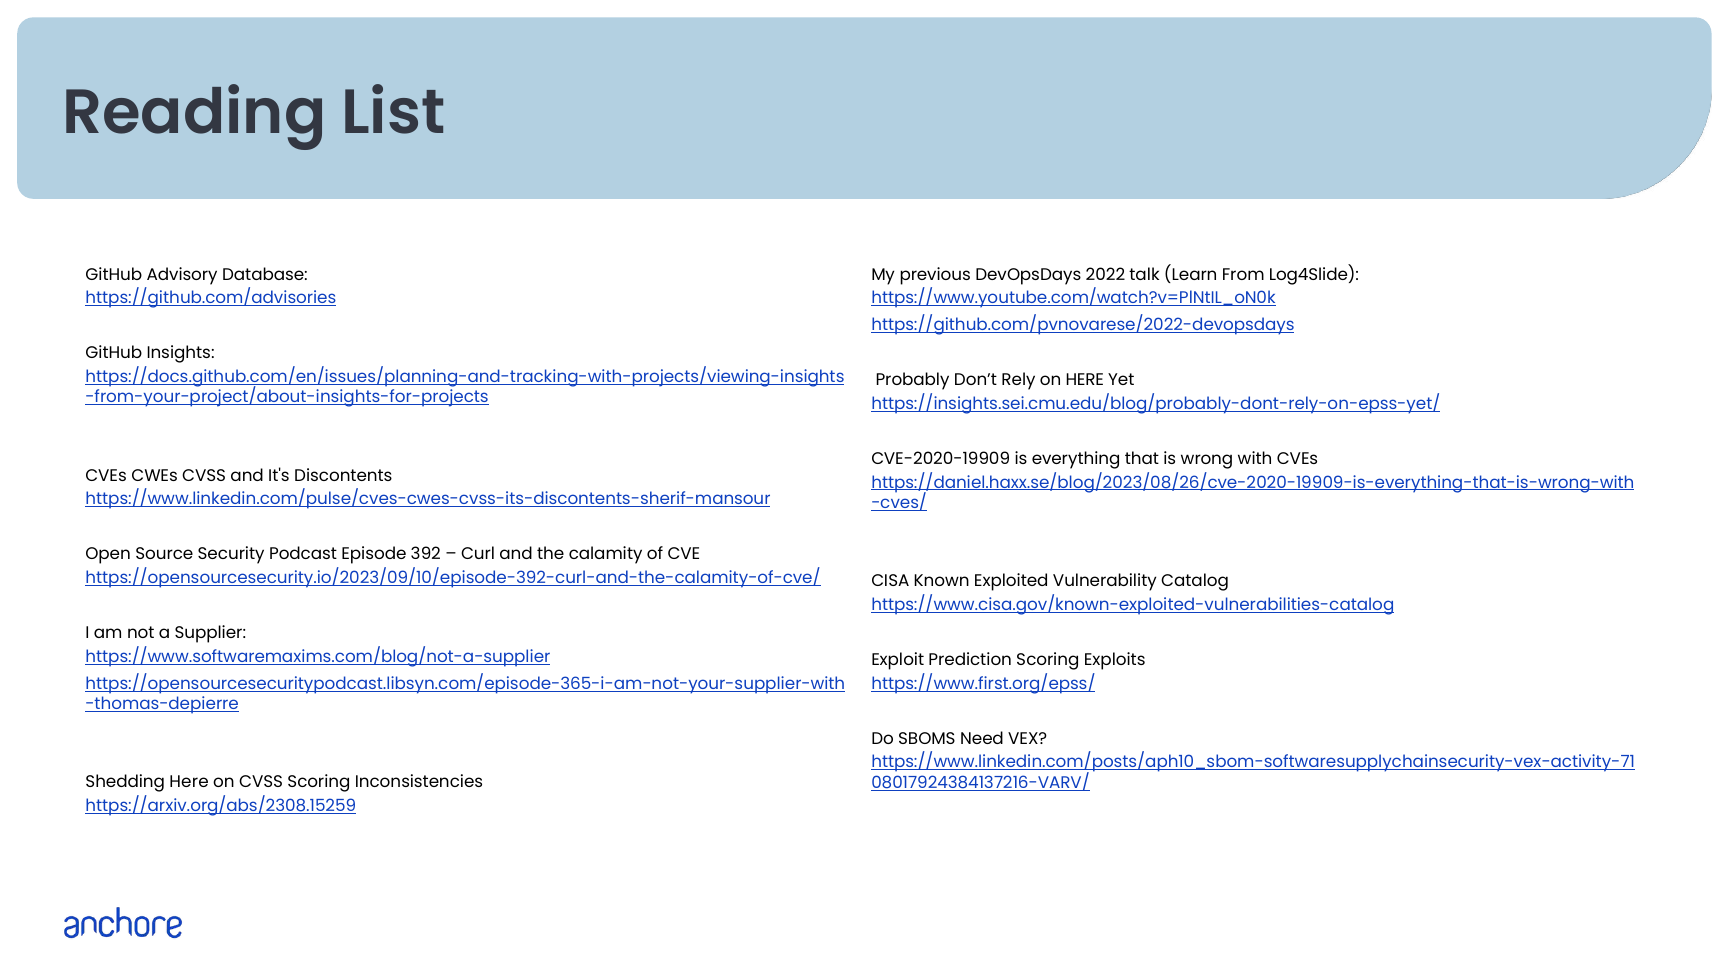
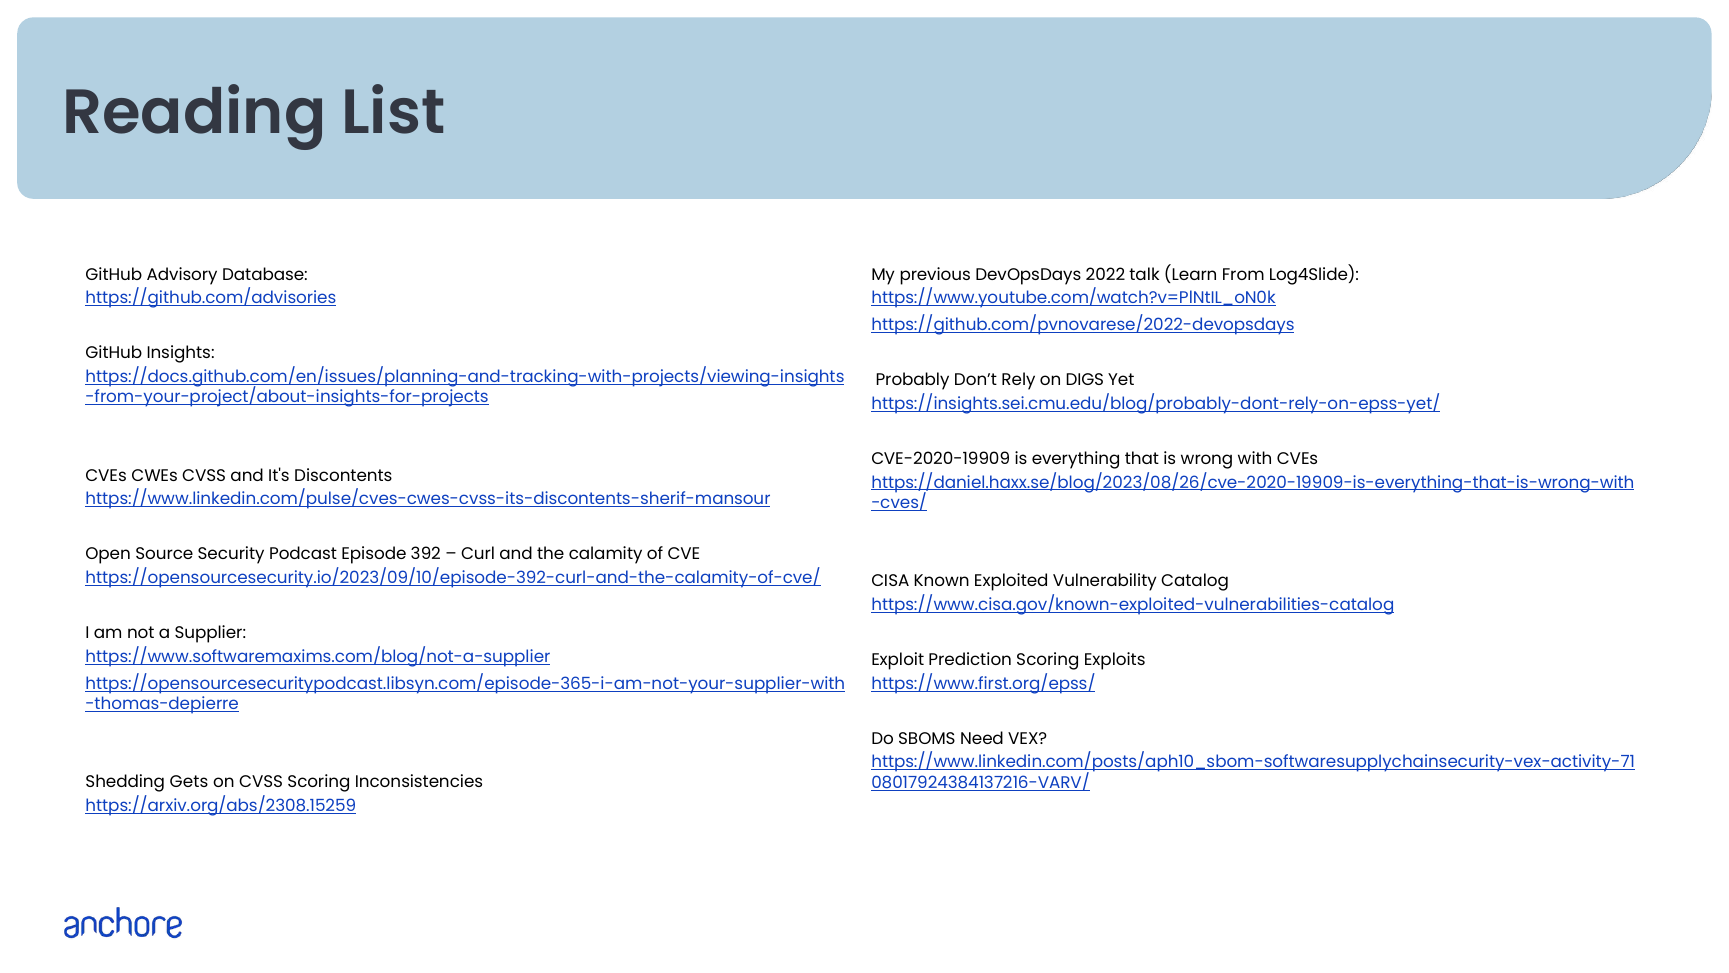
on HERE: HERE -> DIGS
Shedding Here: Here -> Gets
